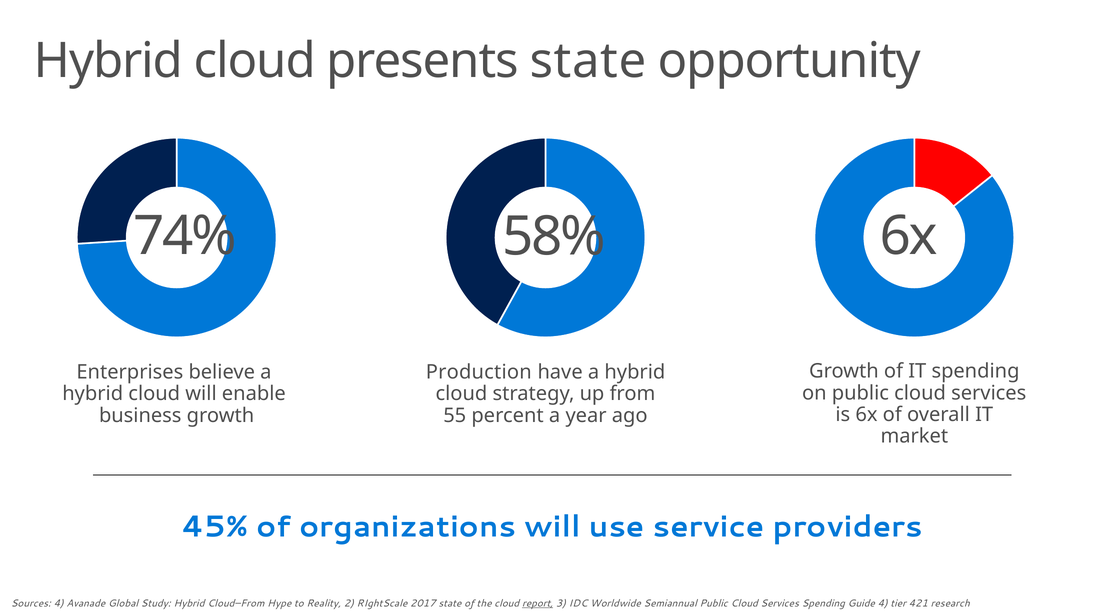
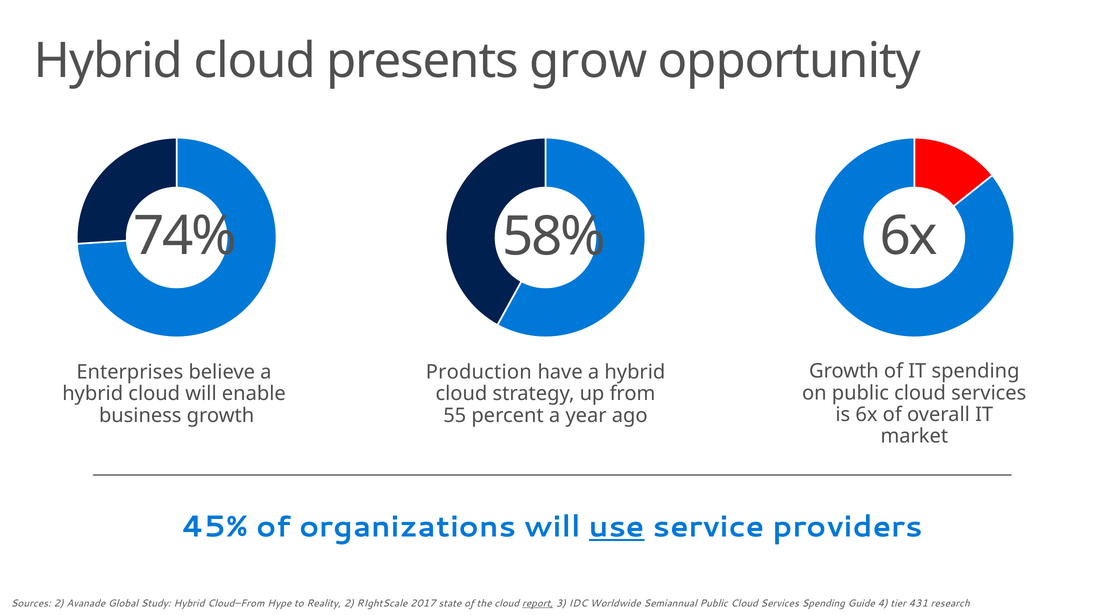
presents state: state -> grow
use underline: none -> present
Sources 4: 4 -> 2
421: 421 -> 431
